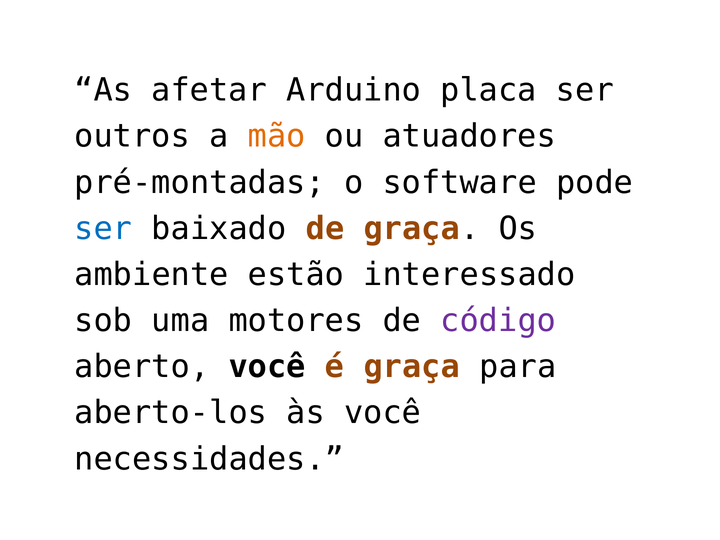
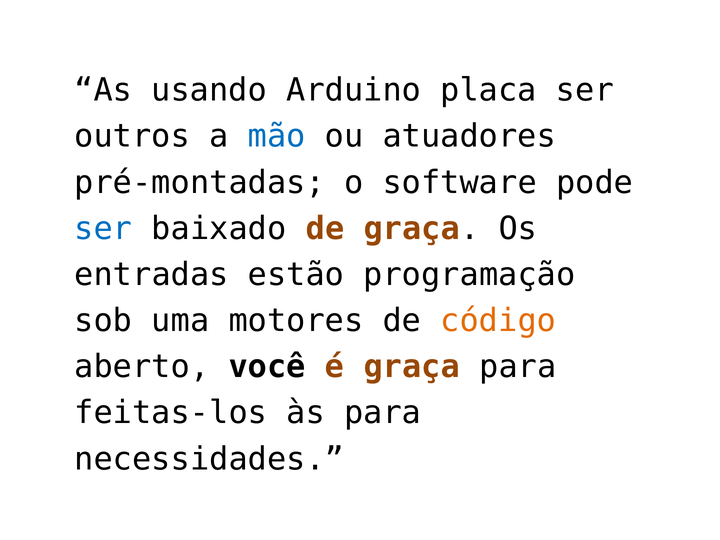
afetar: afetar -> usando
mão colour: orange -> blue
ambiente: ambiente -> entradas
interessado: interessado -> programação
código colour: purple -> orange
aberto-los: aberto-los -> feitas-los
às você: você -> para
